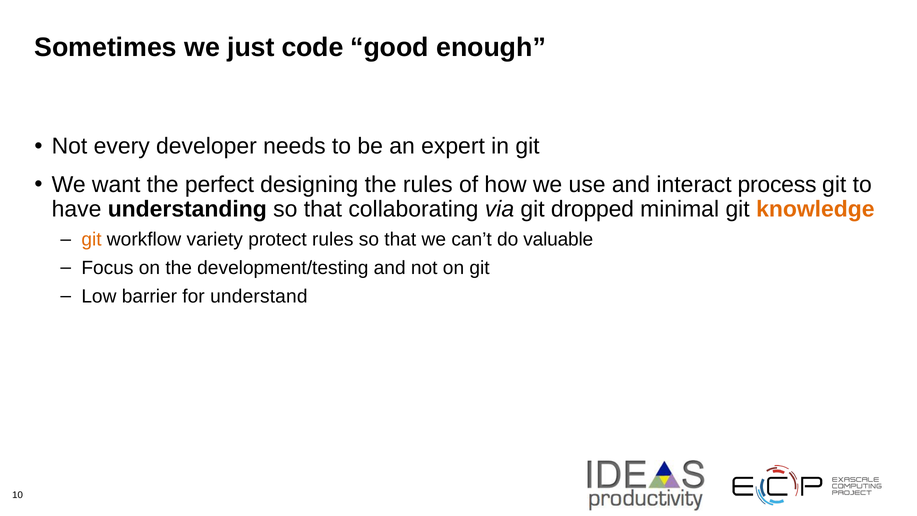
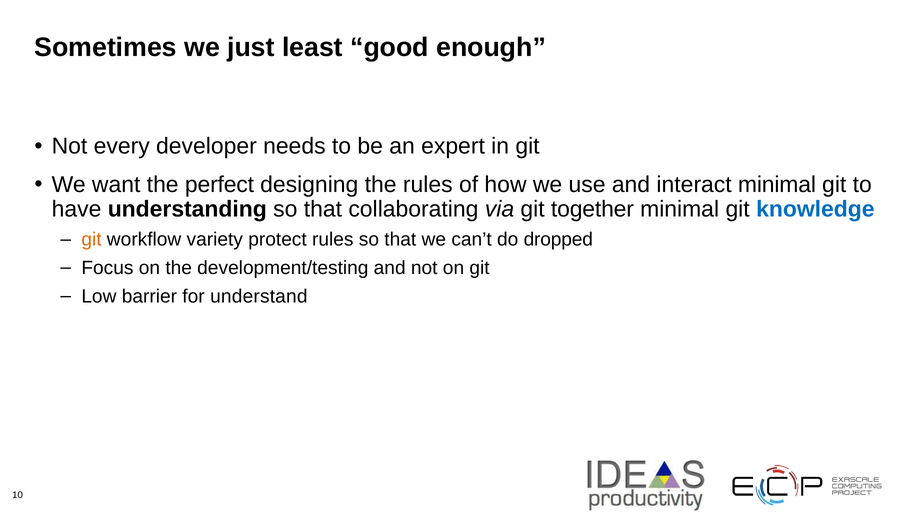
code: code -> least
interact process: process -> minimal
dropped: dropped -> together
knowledge colour: orange -> blue
valuable: valuable -> dropped
